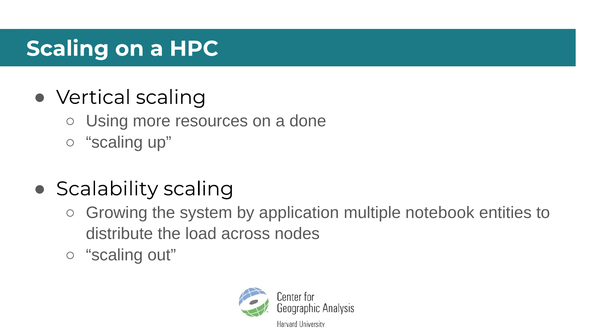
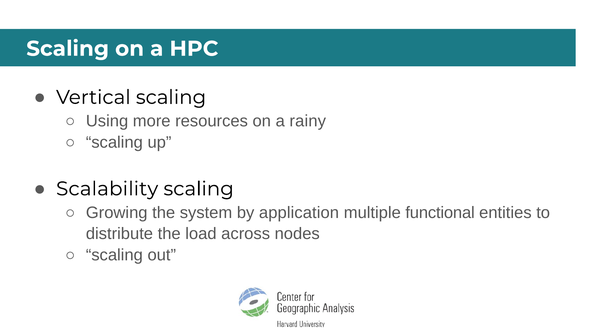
done: done -> rainy
notebook: notebook -> functional
